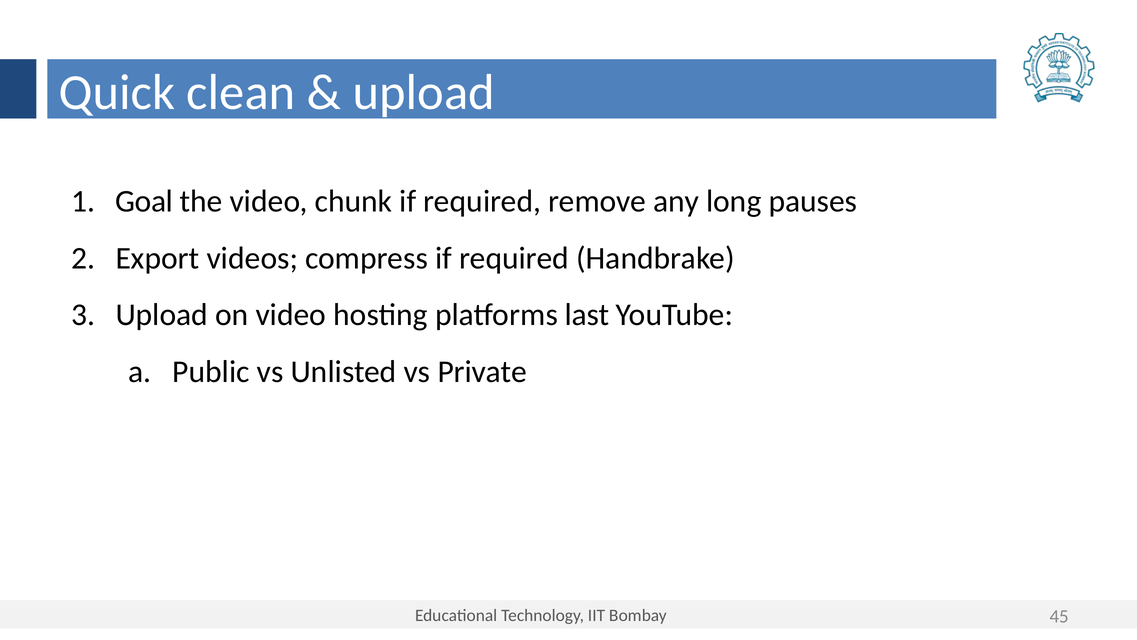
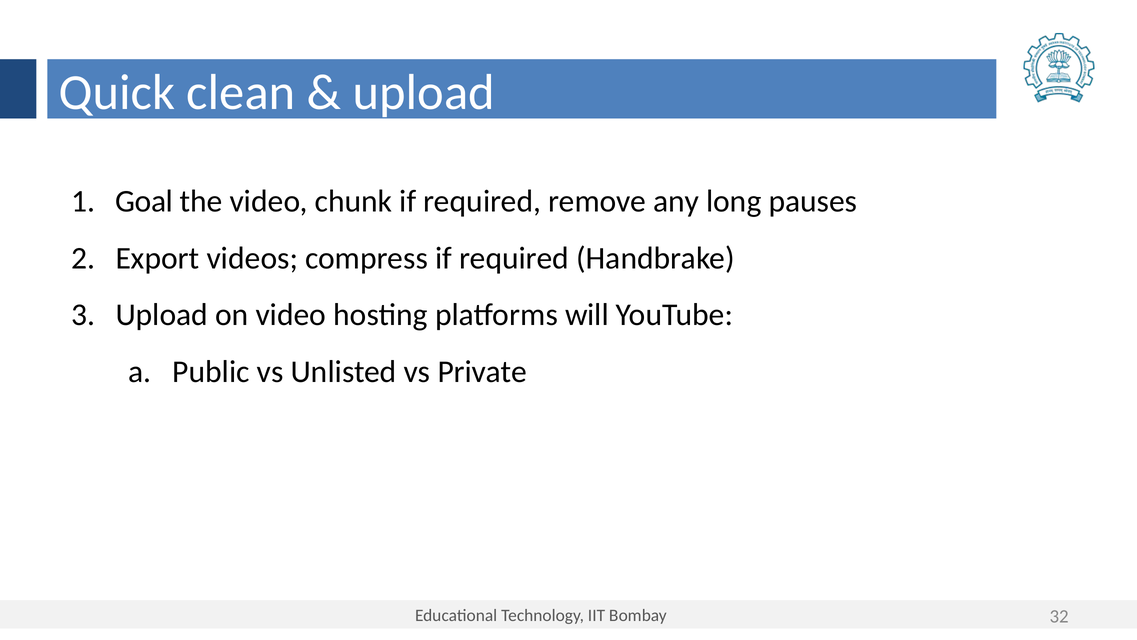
last: last -> will
45: 45 -> 32
